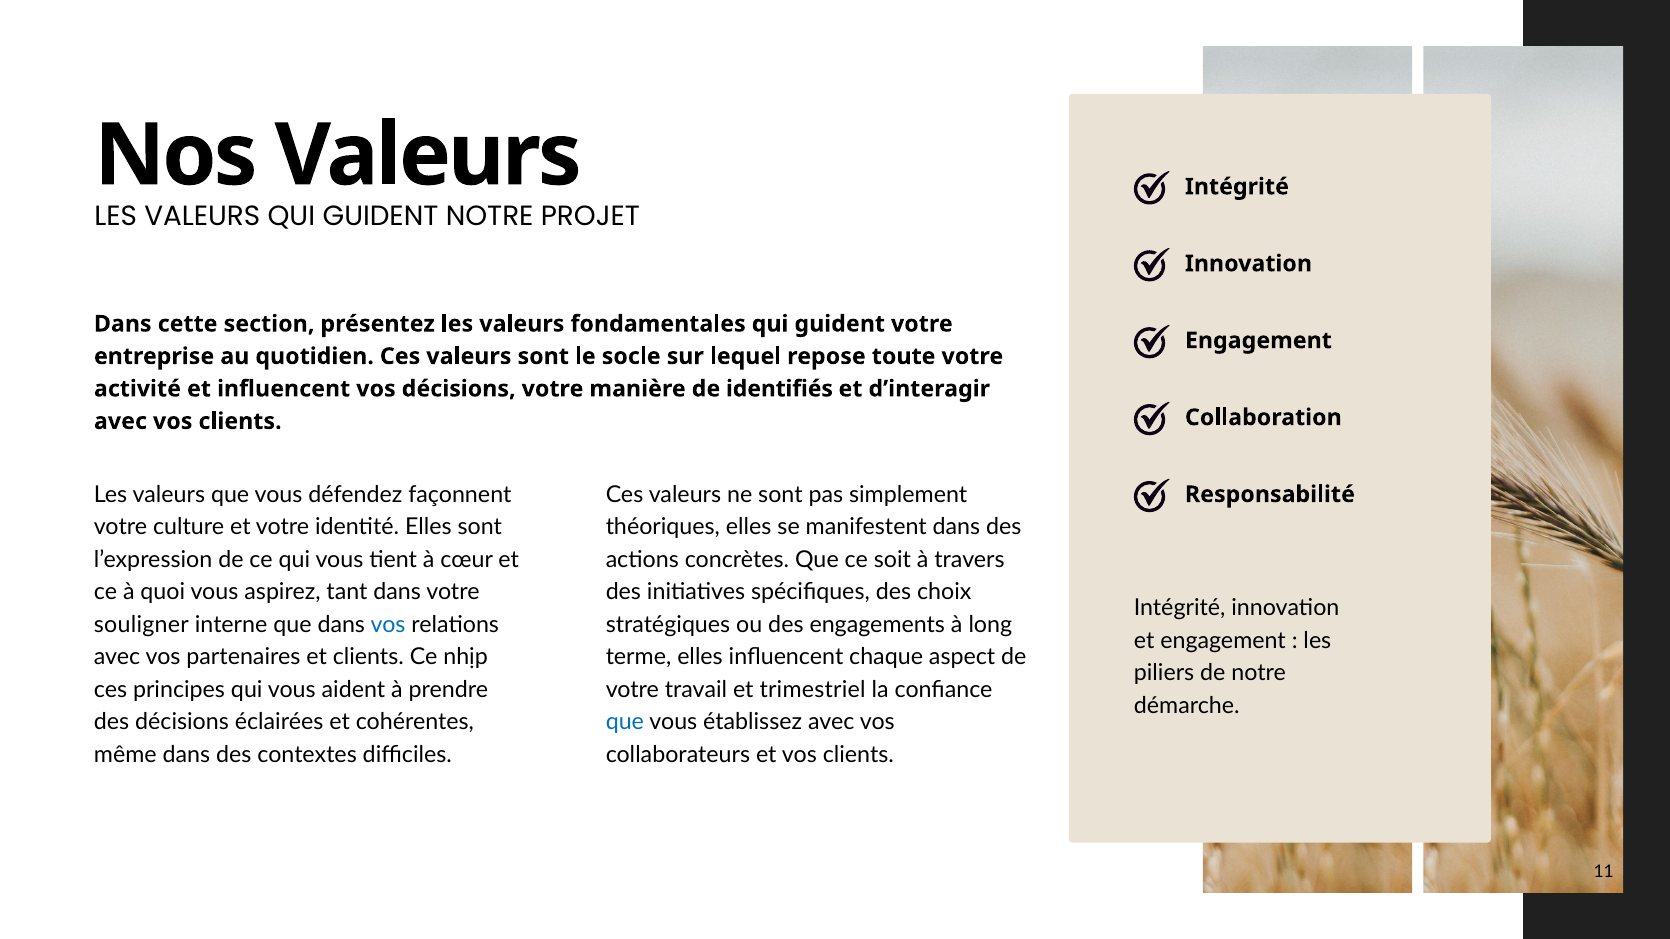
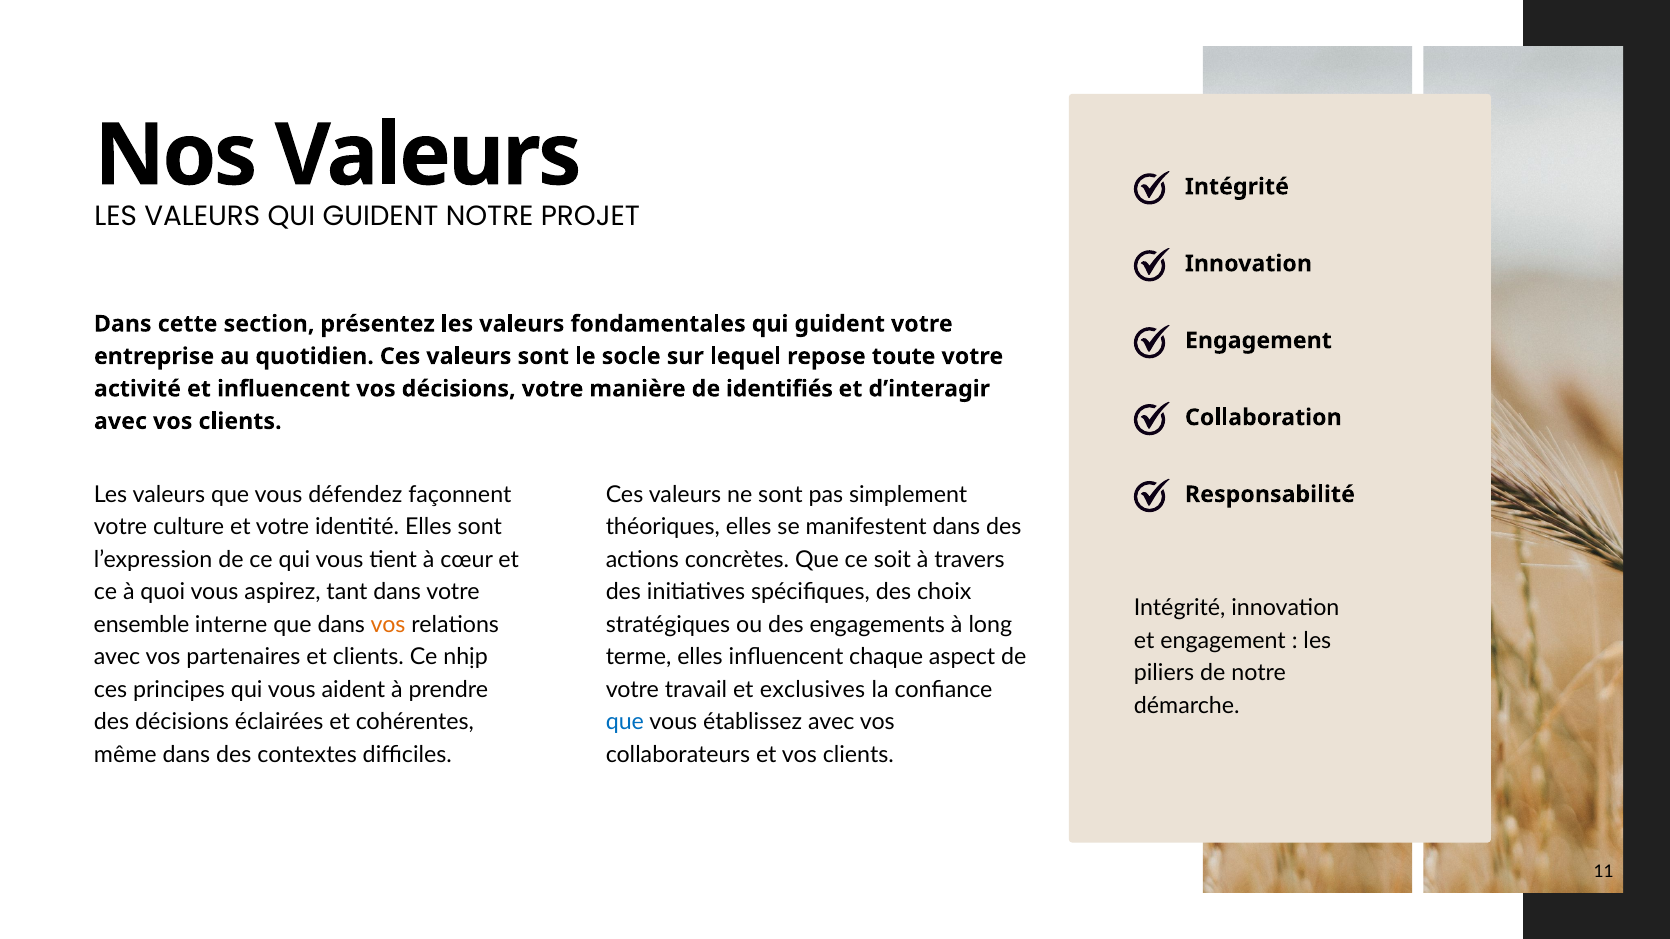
souligner: souligner -> ensemble
vos at (388, 625) colour: blue -> orange
trimestriel: trimestriel -> exclusives
